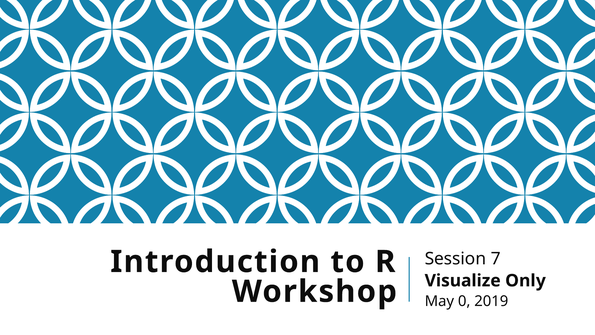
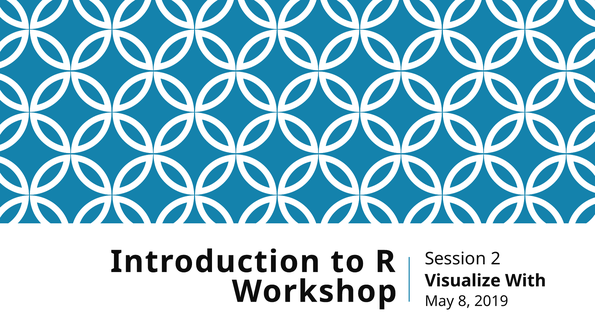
7: 7 -> 2
Only: Only -> With
0: 0 -> 8
